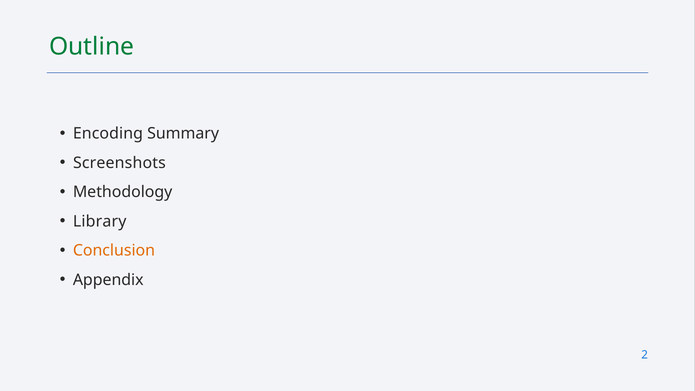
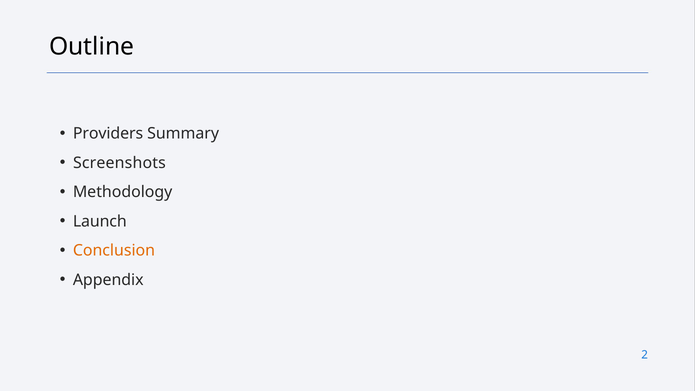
Outline colour: green -> black
Encoding: Encoding -> Providers
Library: Library -> Launch
